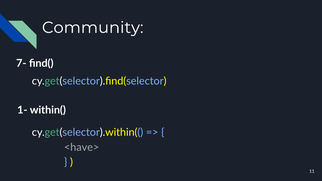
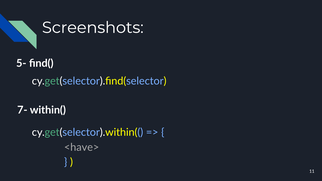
Community: Community -> Screenshots
7-: 7- -> 5-
1-: 1- -> 7-
